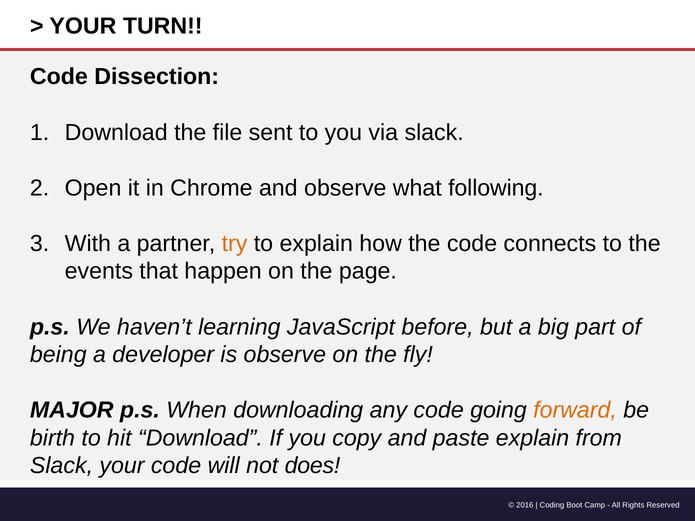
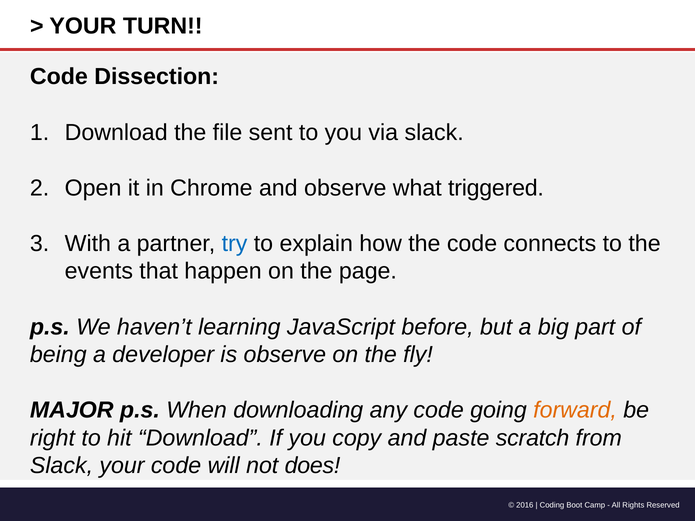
following: following -> triggered
try colour: orange -> blue
birth: birth -> right
paste explain: explain -> scratch
